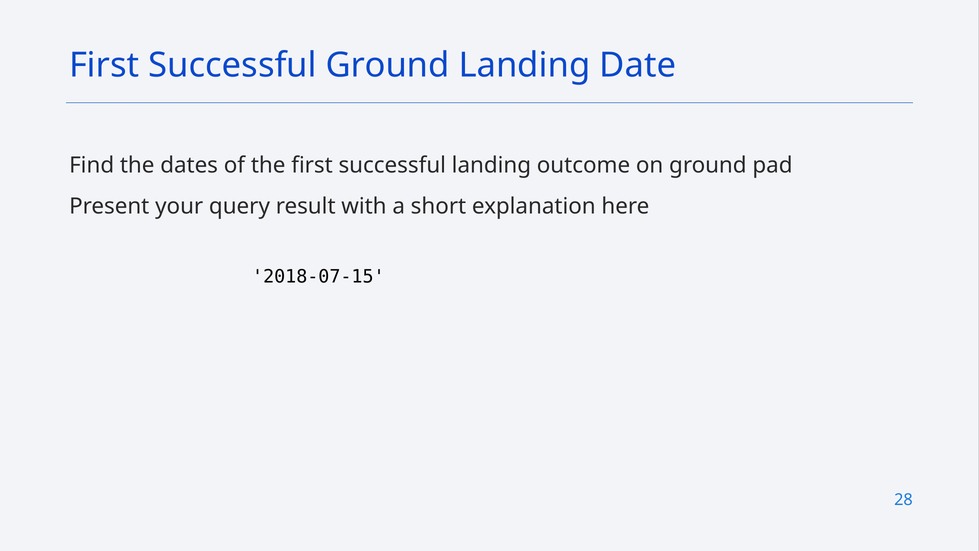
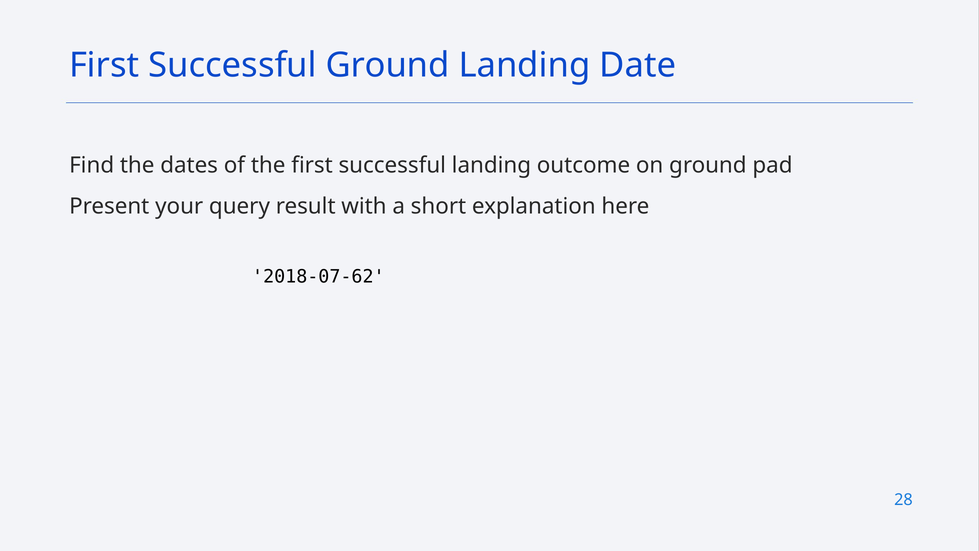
2018-07-15: 2018-07-15 -> 2018-07-62
